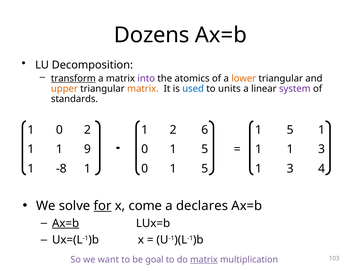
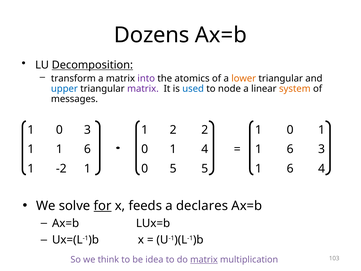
Decomposition underline: none -> present
transform underline: present -> none
upper colour: orange -> blue
matrix at (143, 89) colour: orange -> purple
units: units -> node
system colour: purple -> orange
standards: standards -> messages
0 2: 2 -> 3
2 6: 6 -> 2
5 at (290, 130): 5 -> 0
1 1 9: 9 -> 6
5 at (205, 149): 5 -> 4
1 at (290, 149): 1 -> 6
-8: -8 -> -2
1 0 1: 1 -> 5
5 1 3: 3 -> 6
come: come -> feeds
Ax=b at (66, 223) underline: present -> none
want: want -> think
goal: goal -> idea
